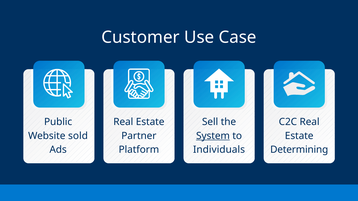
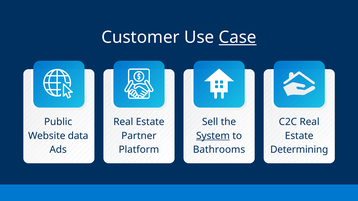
Case underline: none -> present
sold: sold -> data
Individuals: Individuals -> Bathrooms
